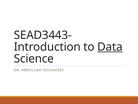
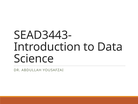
Data underline: present -> none
